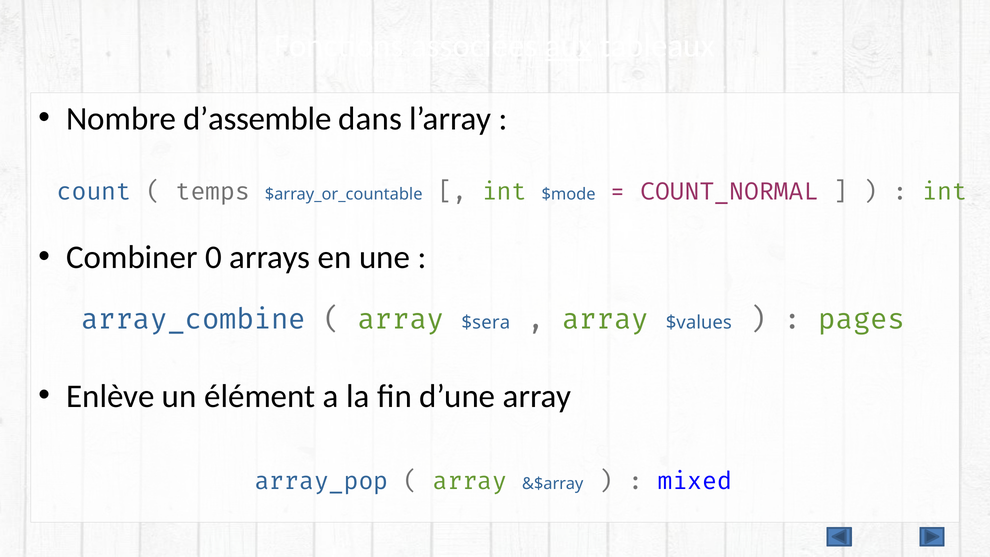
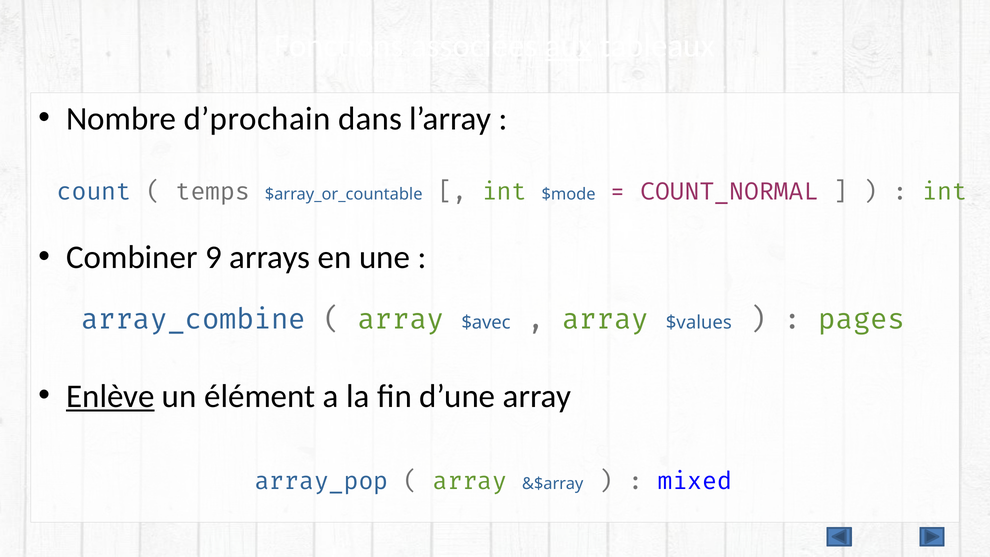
d’assemble: d’assemble -> d’prochain
0: 0 -> 9
$sera: $sera -> $avec
Enlève underline: none -> present
